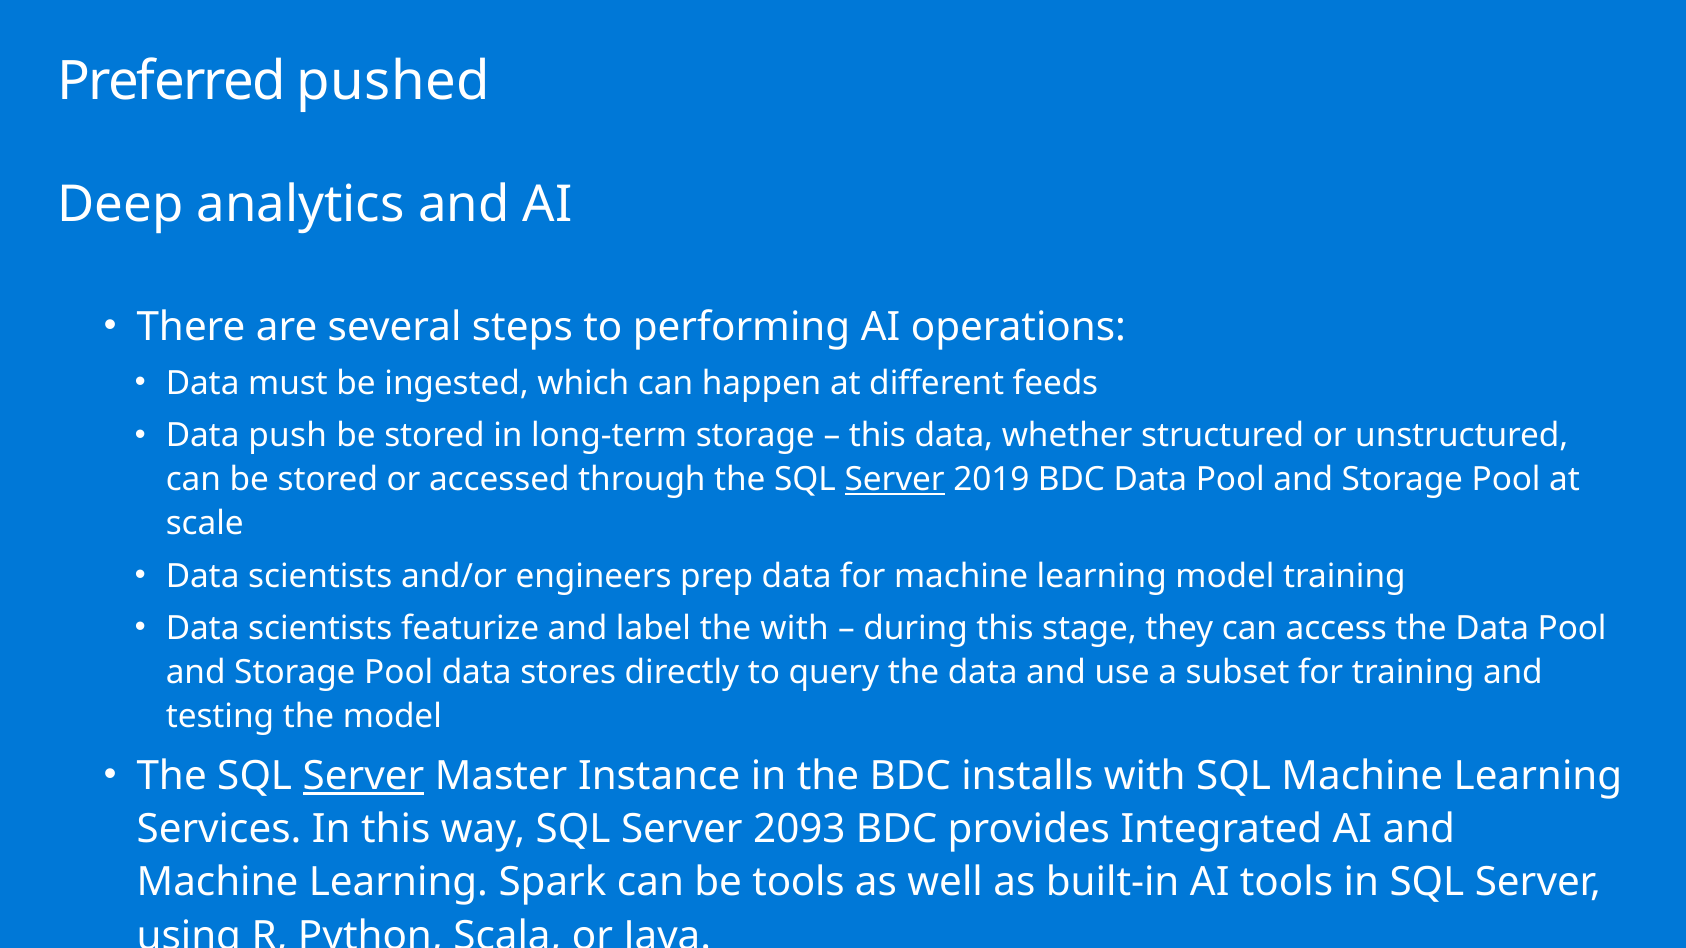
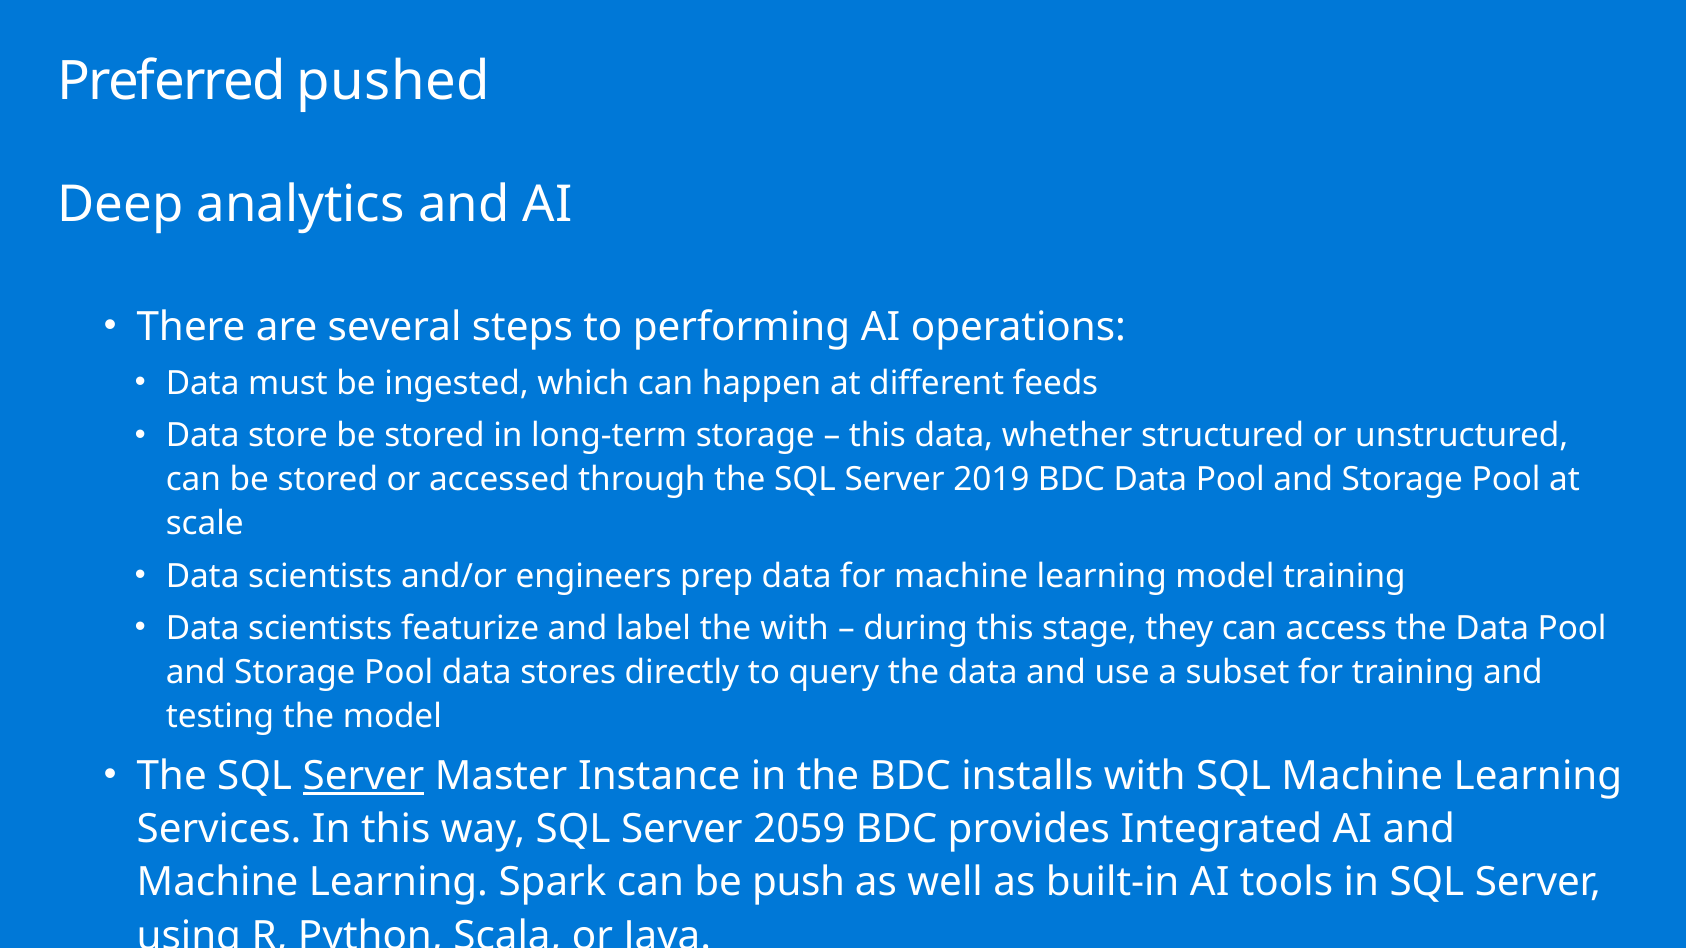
push: push -> store
Server at (895, 480) underline: present -> none
2093: 2093 -> 2059
be tools: tools -> push
